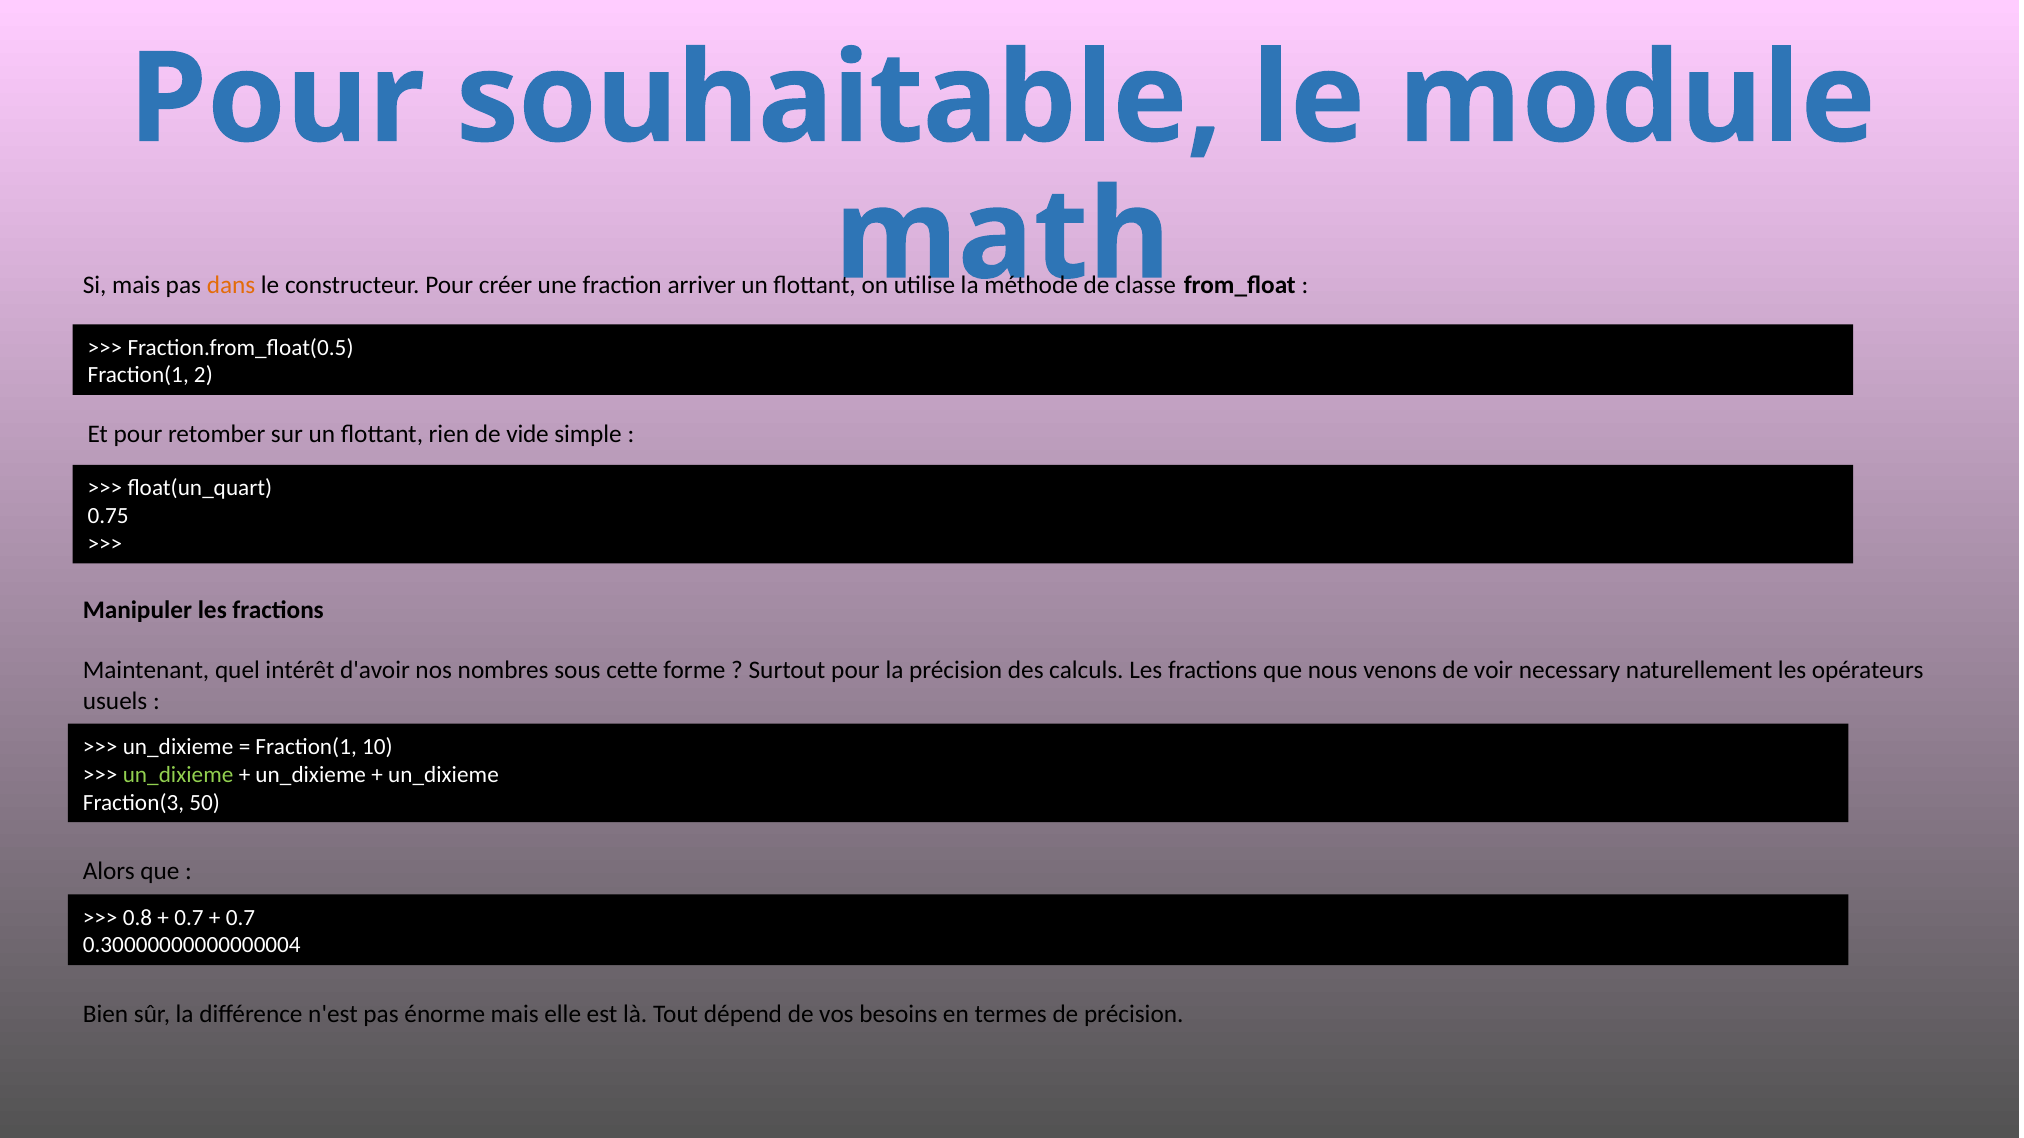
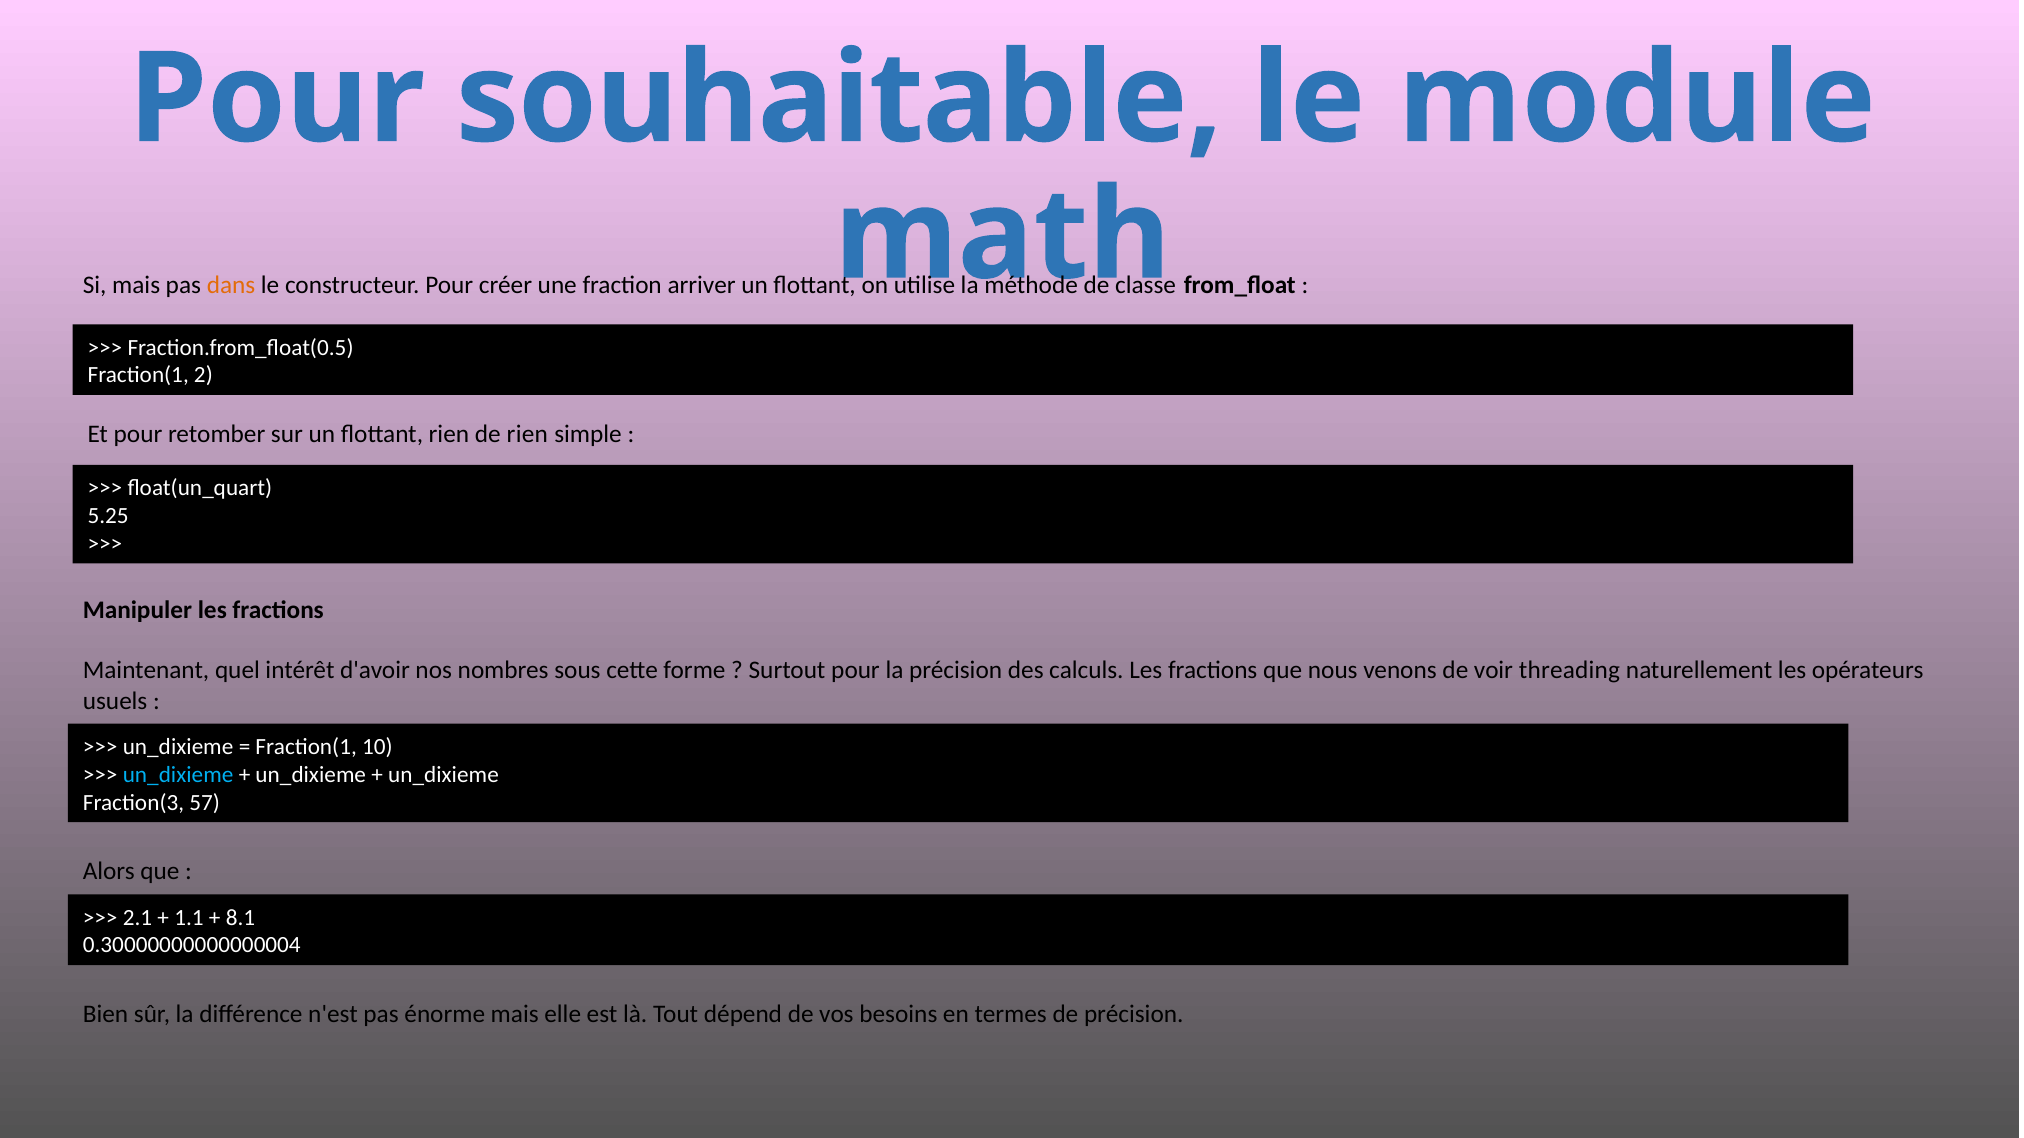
de vide: vide -> rien
0.75: 0.75 -> 5.25
necessary: necessary -> threading
un_dixieme at (178, 775) colour: light green -> light blue
50: 50 -> 57
0.8: 0.8 -> 2.1
0.7 at (189, 918): 0.7 -> 1.1
0.7 at (240, 918): 0.7 -> 8.1
